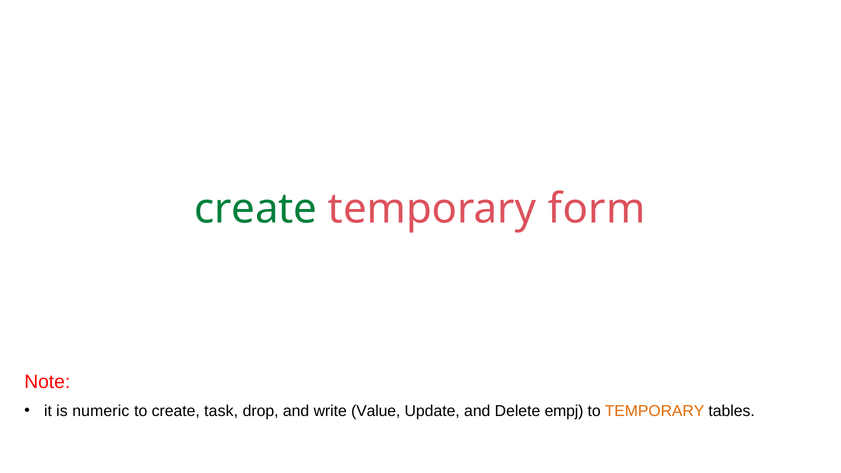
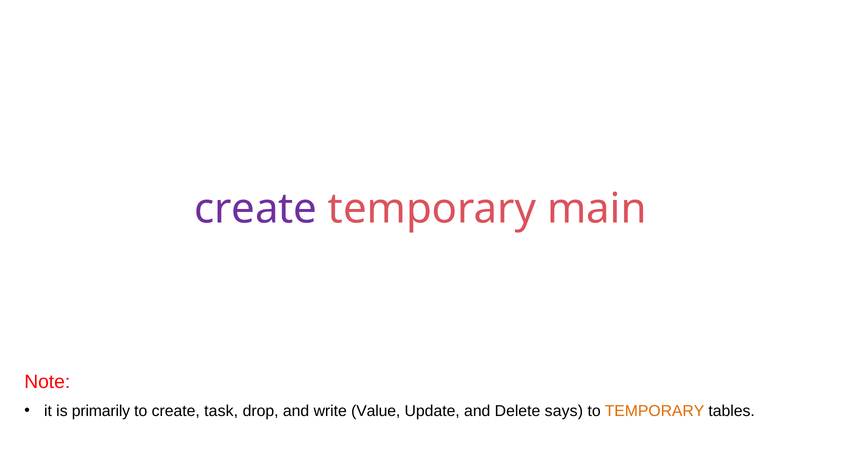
create at (256, 209) colour: green -> purple
form: form -> main
numeric: numeric -> primarily
empj: empj -> says
